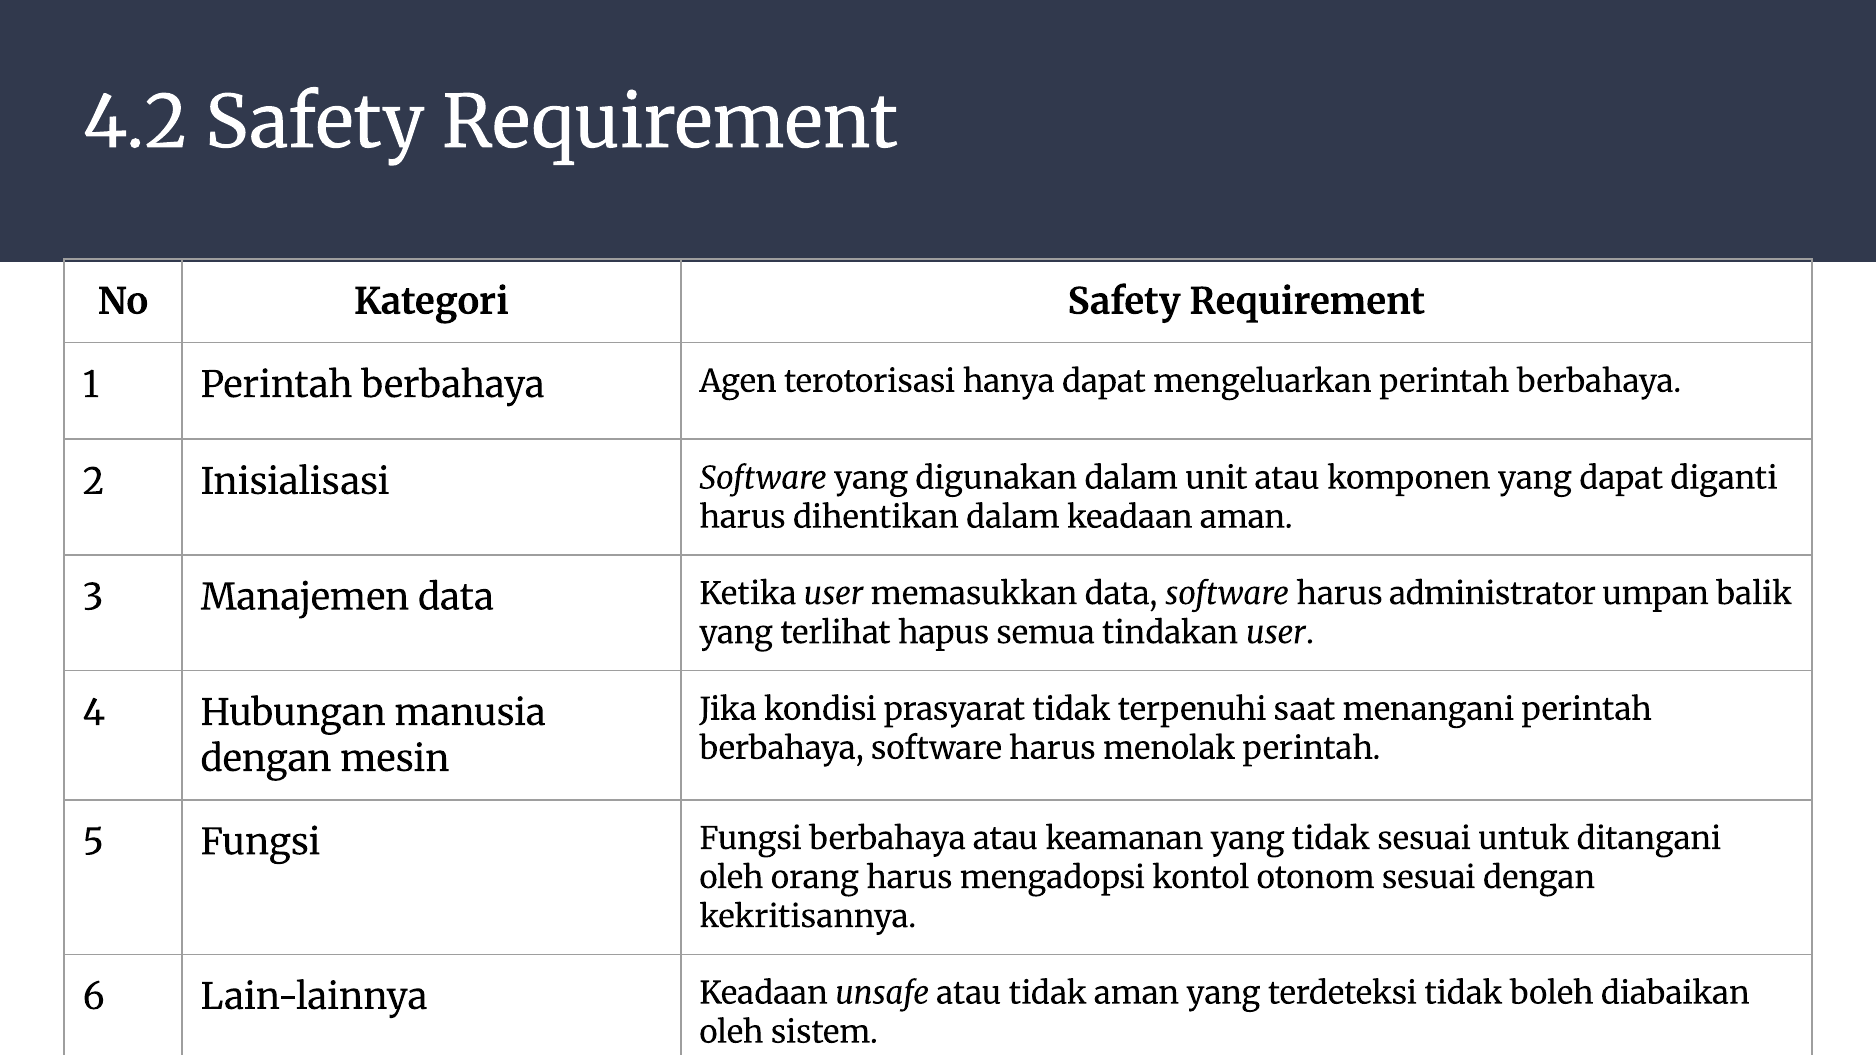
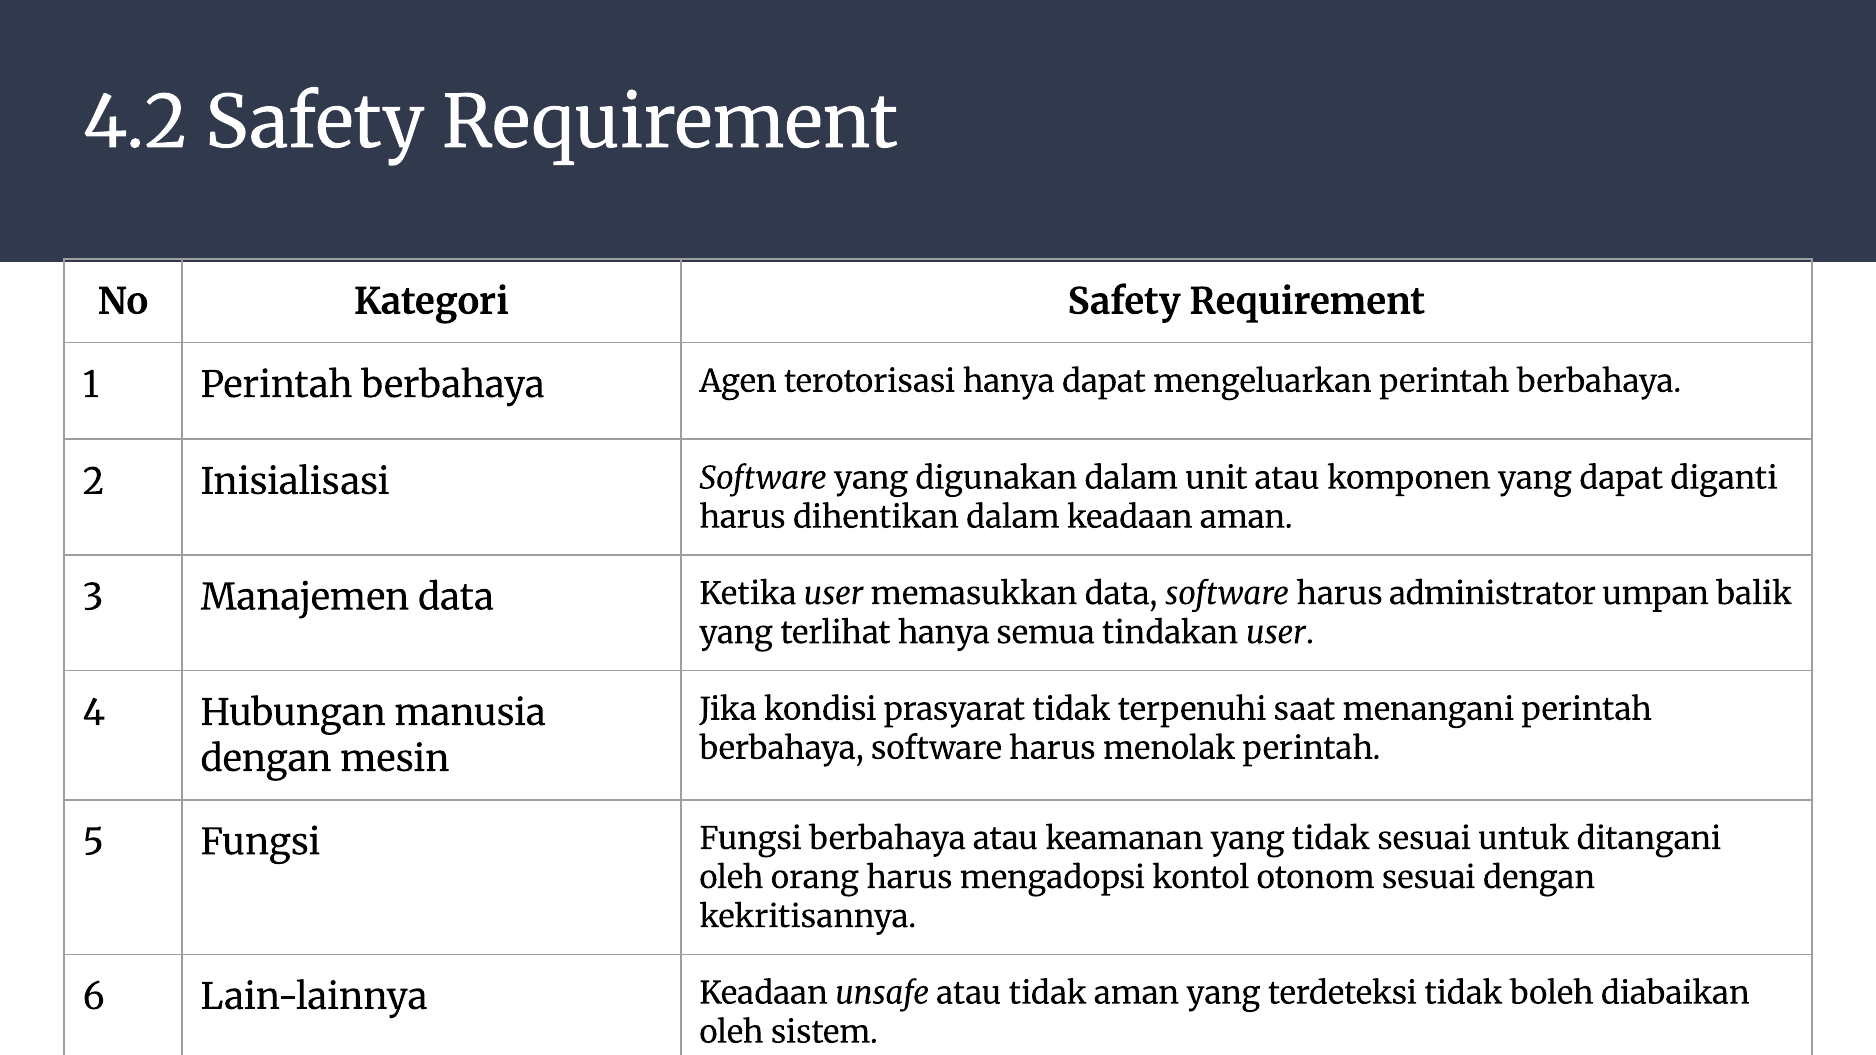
terlihat hapus: hapus -> hanya
